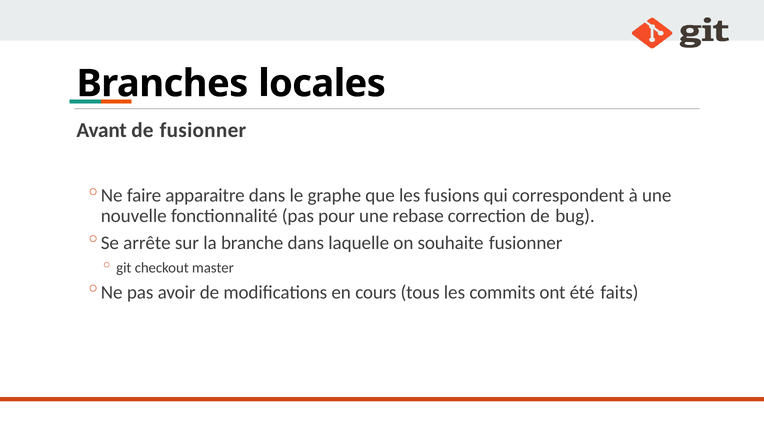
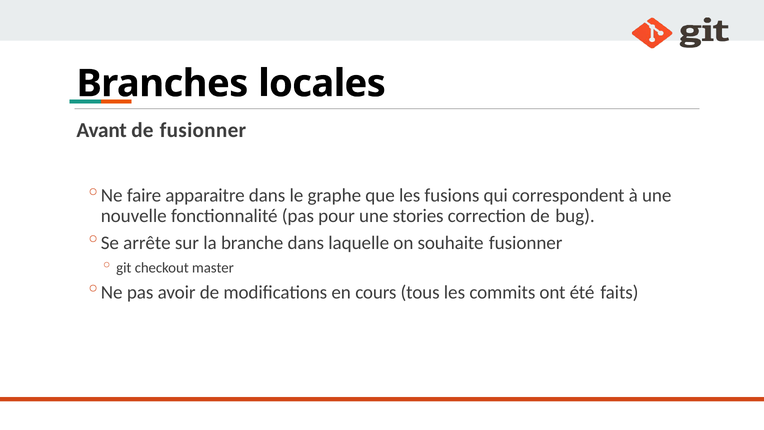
rebase: rebase -> stories
